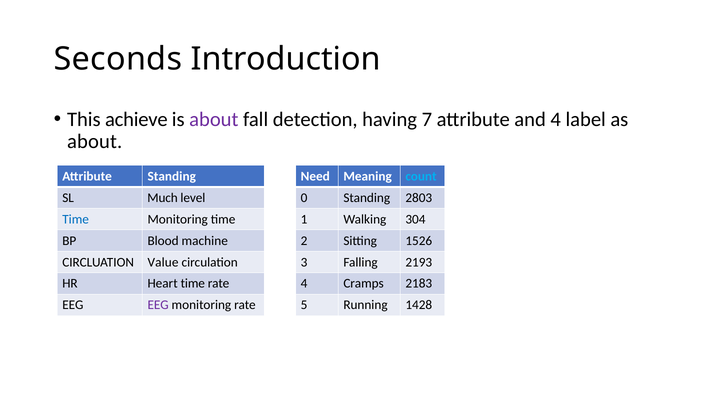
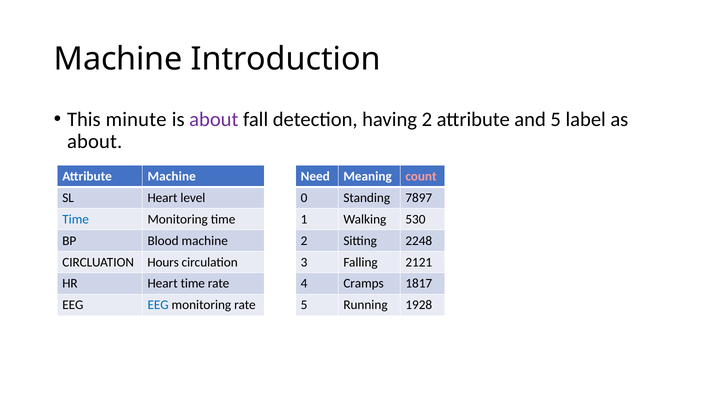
Seconds at (118, 59): Seconds -> Machine
achieve: achieve -> minute
having 7: 7 -> 2
and 4: 4 -> 5
Attribute Standing: Standing -> Machine
count colour: light blue -> pink
SL Much: Much -> Heart
2803: 2803 -> 7897
304: 304 -> 530
1526: 1526 -> 2248
Value: Value -> Hours
2193: 2193 -> 2121
2183: 2183 -> 1817
EEG at (158, 305) colour: purple -> blue
1428: 1428 -> 1928
